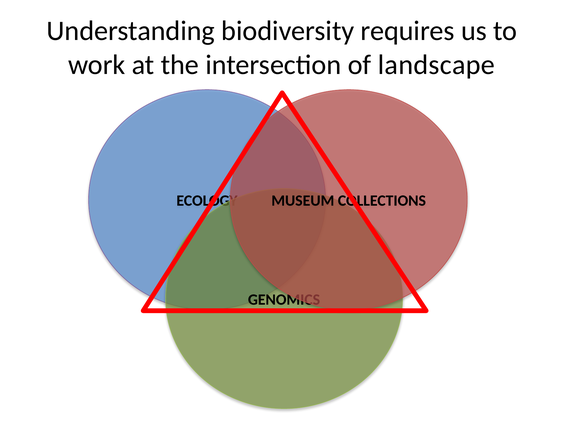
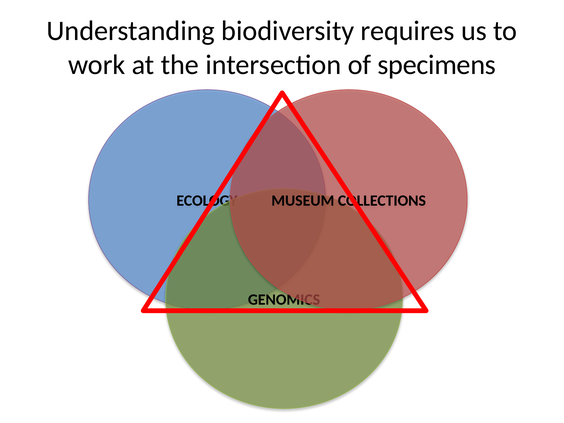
landscape: landscape -> specimens
